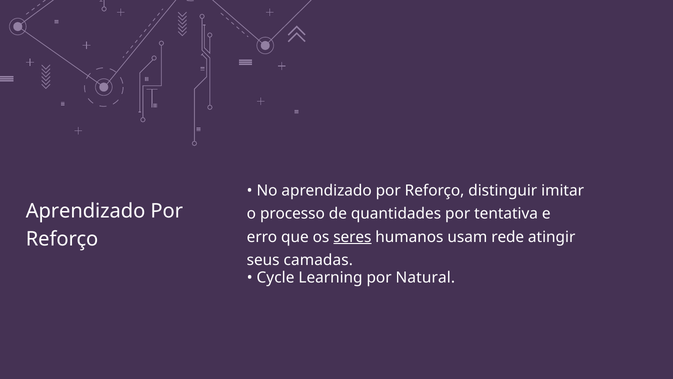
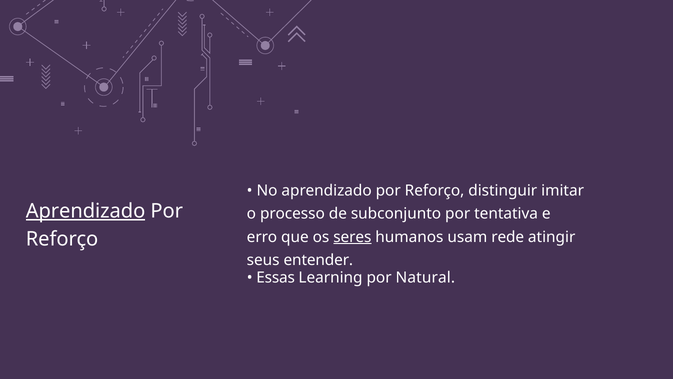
Aprendizado at (86, 211) underline: none -> present
quantidades: quantidades -> subconjunto
camadas: camadas -> entender
Cycle: Cycle -> Essas
